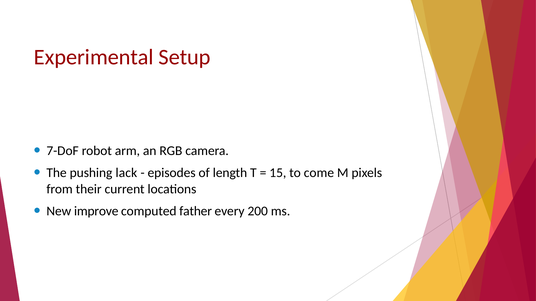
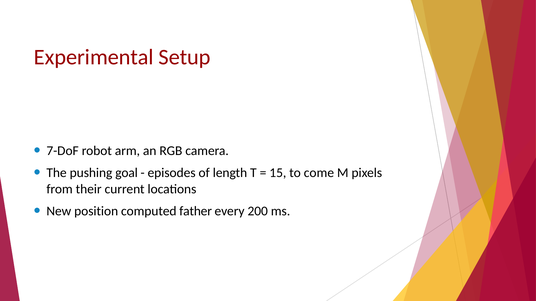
lack: lack -> goal
improve: improve -> position
